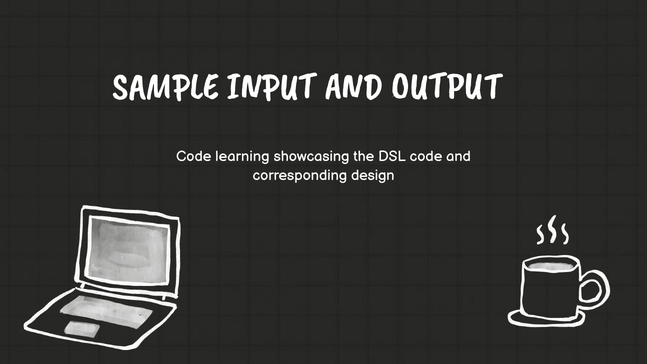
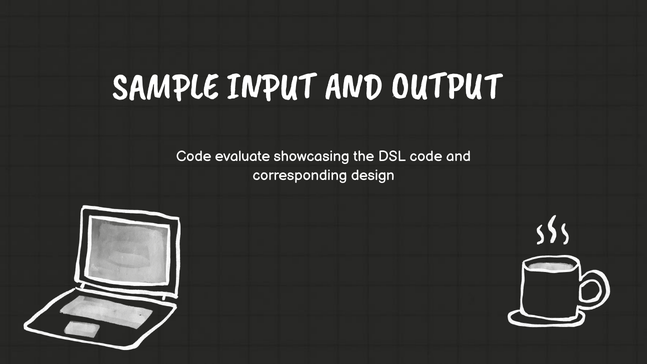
learning: learning -> evaluate
